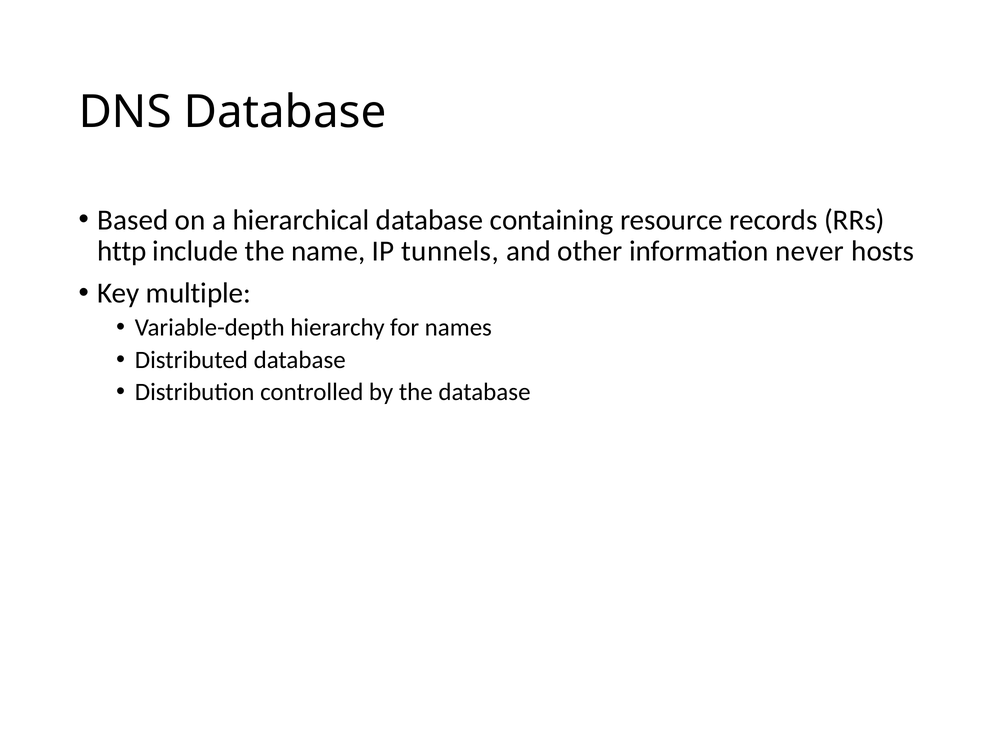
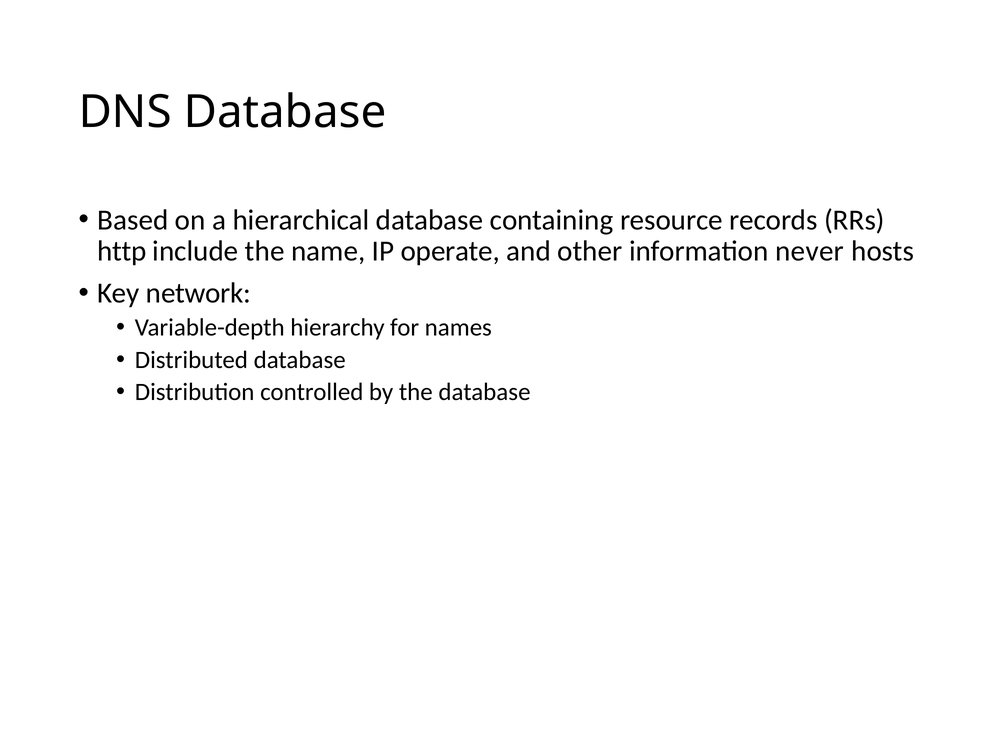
tunnels: tunnels -> operate
multiple: multiple -> network
